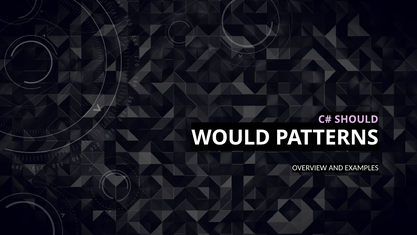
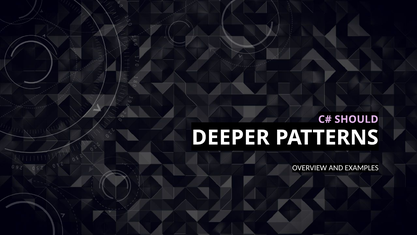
WOULD: WOULD -> DEEPER
